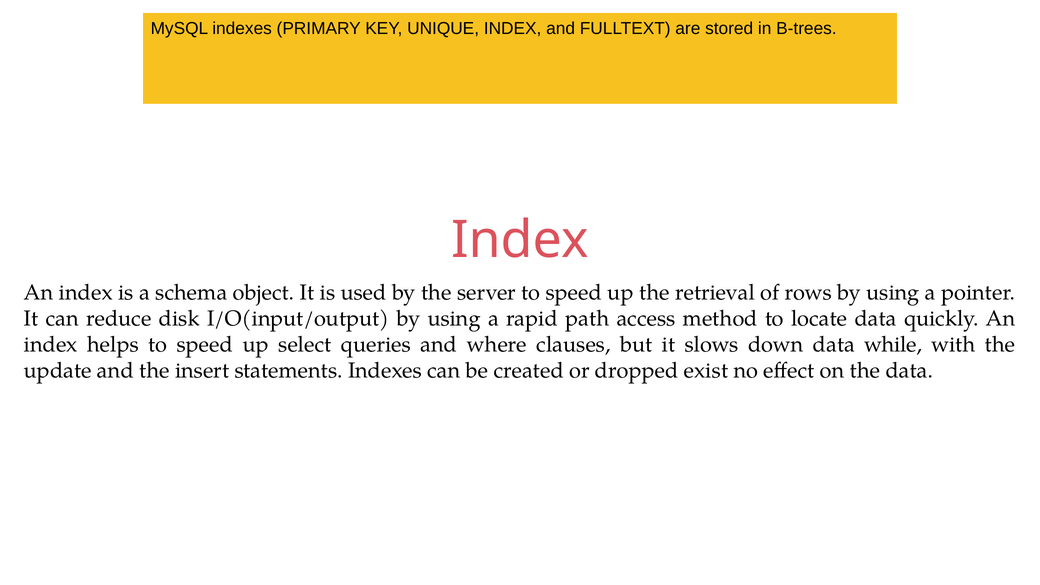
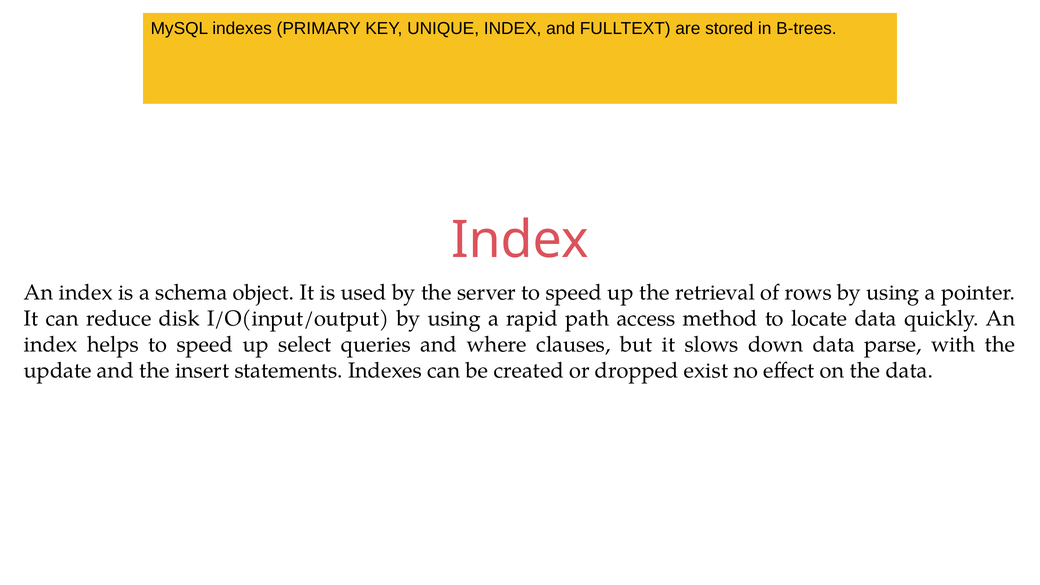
while: while -> parse
